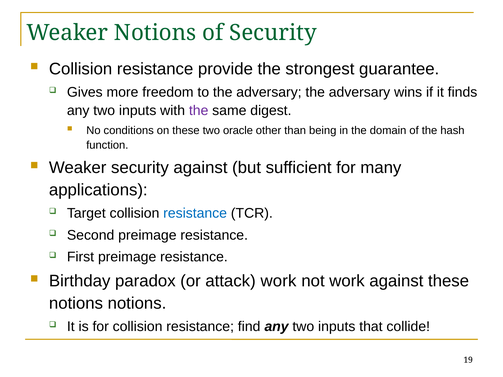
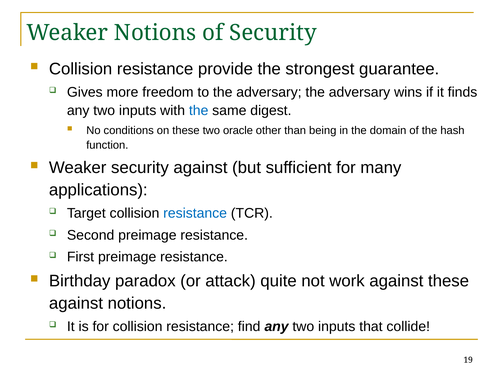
the at (199, 111) colour: purple -> blue
attack work: work -> quite
notions at (76, 303): notions -> against
